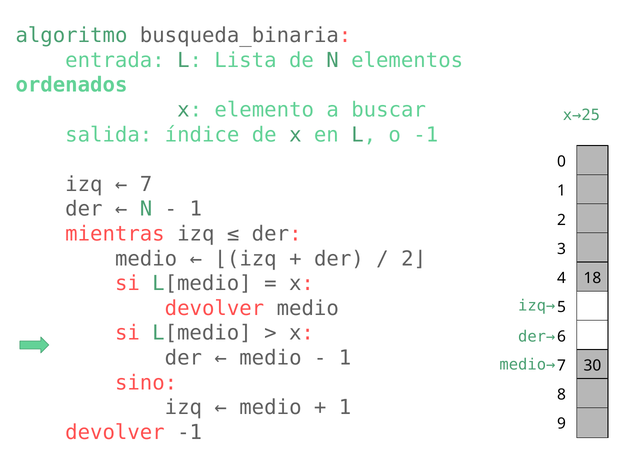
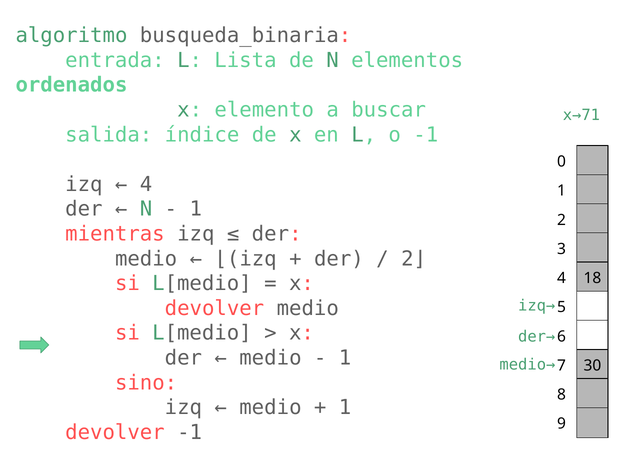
x→25: x→25 -> x→71
7 at (146, 184): 7 -> 4
